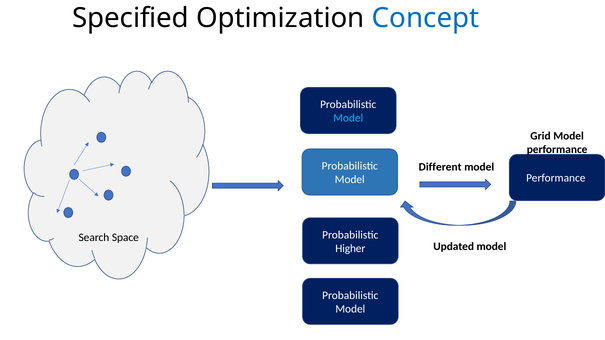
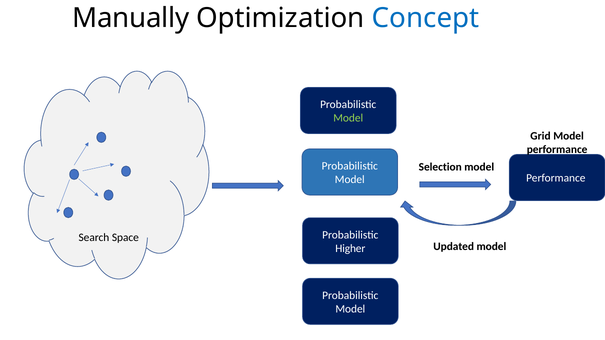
Specified: Specified -> Manually
Model at (348, 118) colour: light blue -> light green
Different: Different -> Selection
